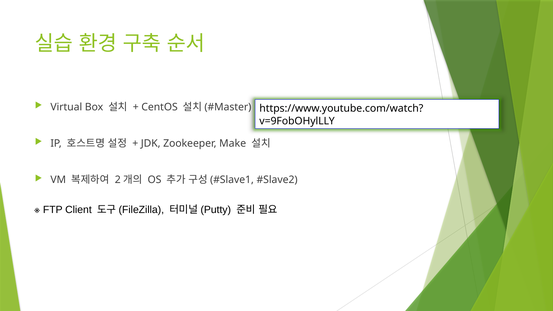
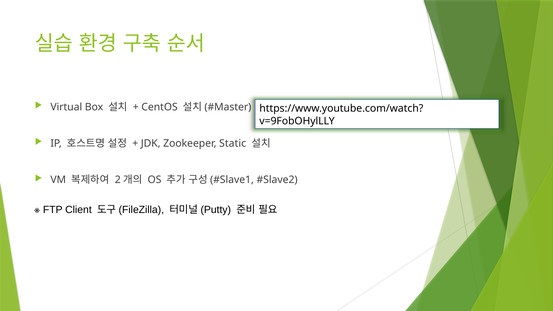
Make: Make -> Static
